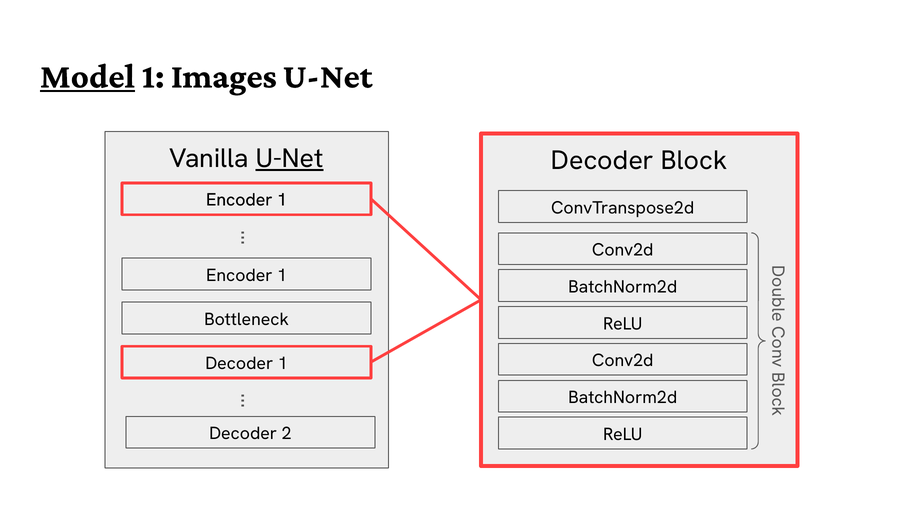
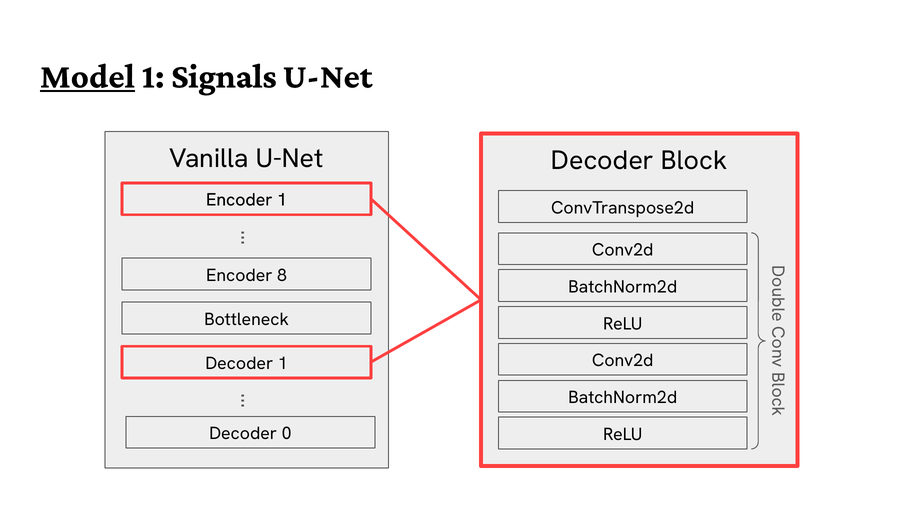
Images: Images -> Signals
U-Net at (290, 159) underline: present -> none
1 at (282, 275): 1 -> 8
2: 2 -> 0
